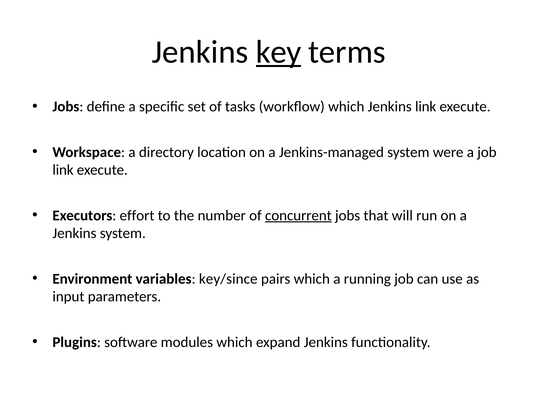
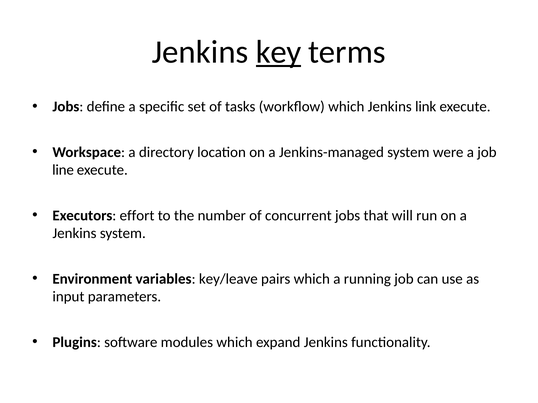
link at (63, 170): link -> line
concurrent underline: present -> none
key/since: key/since -> key/leave
